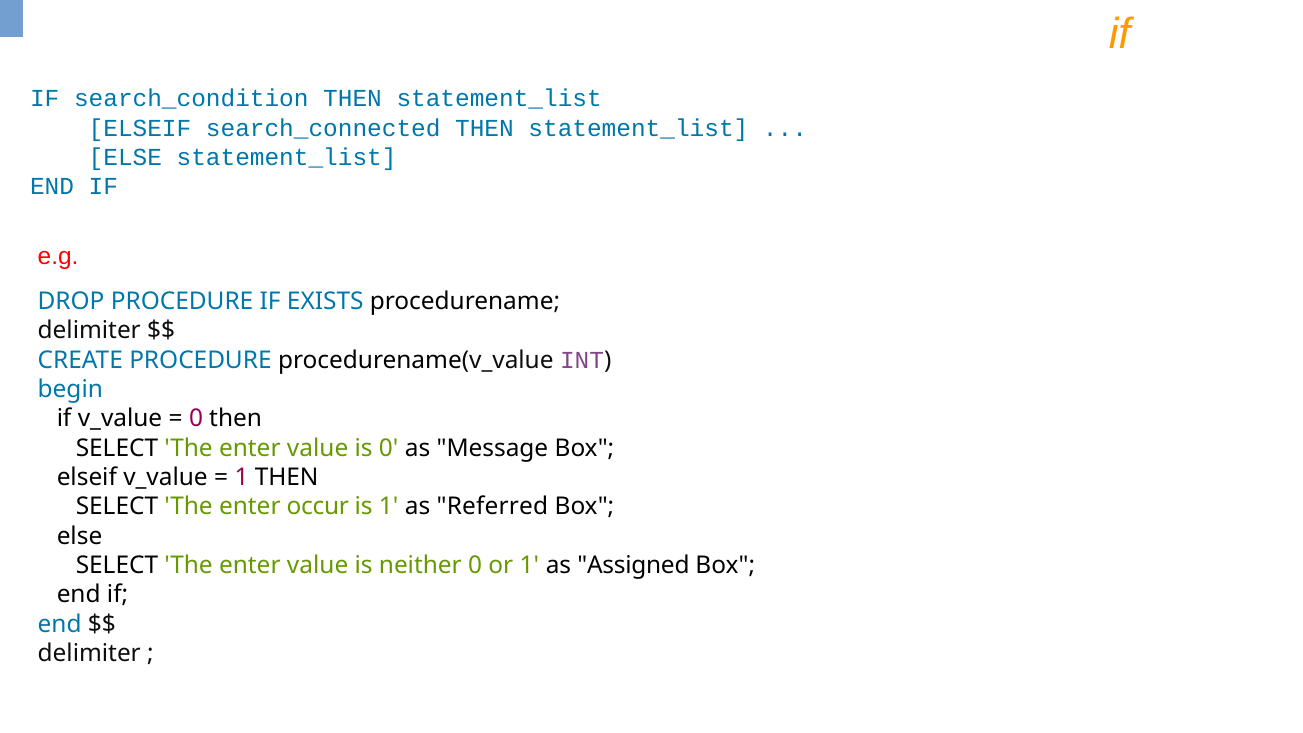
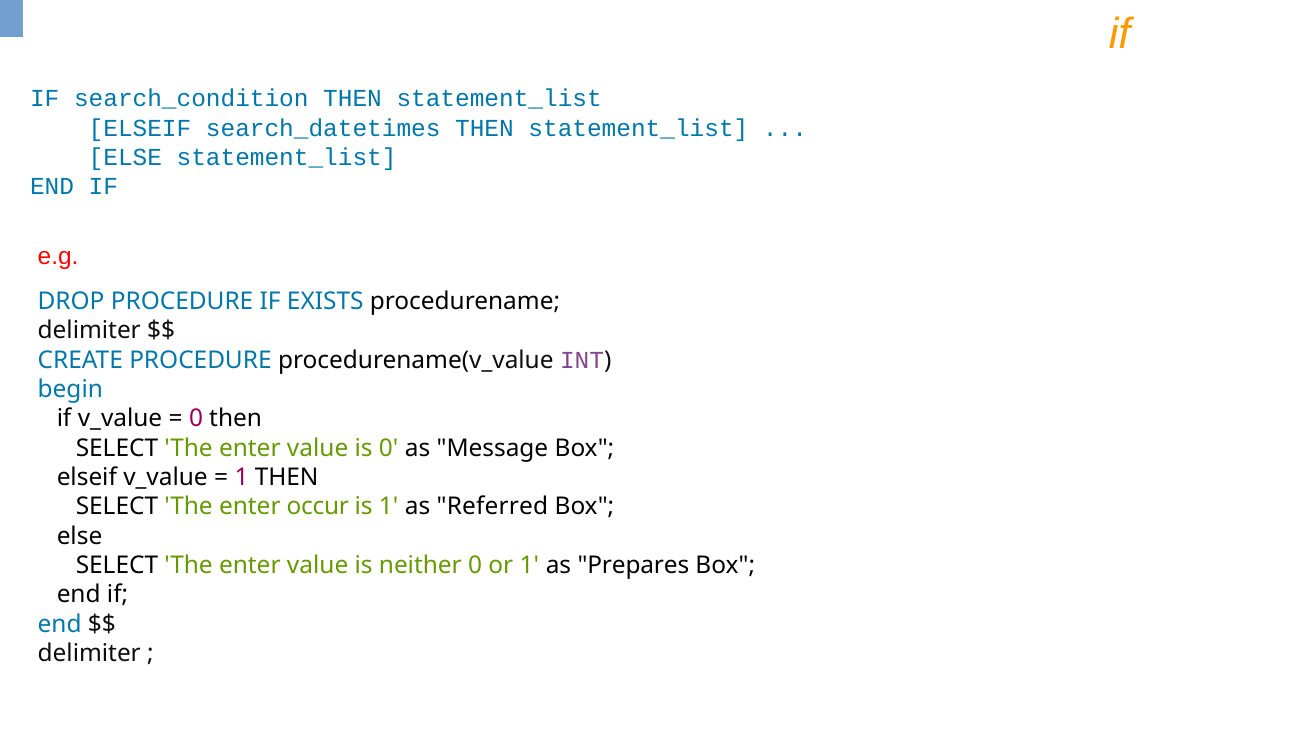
search_connected: search_connected -> search_datetimes
Assigned: Assigned -> Prepares
